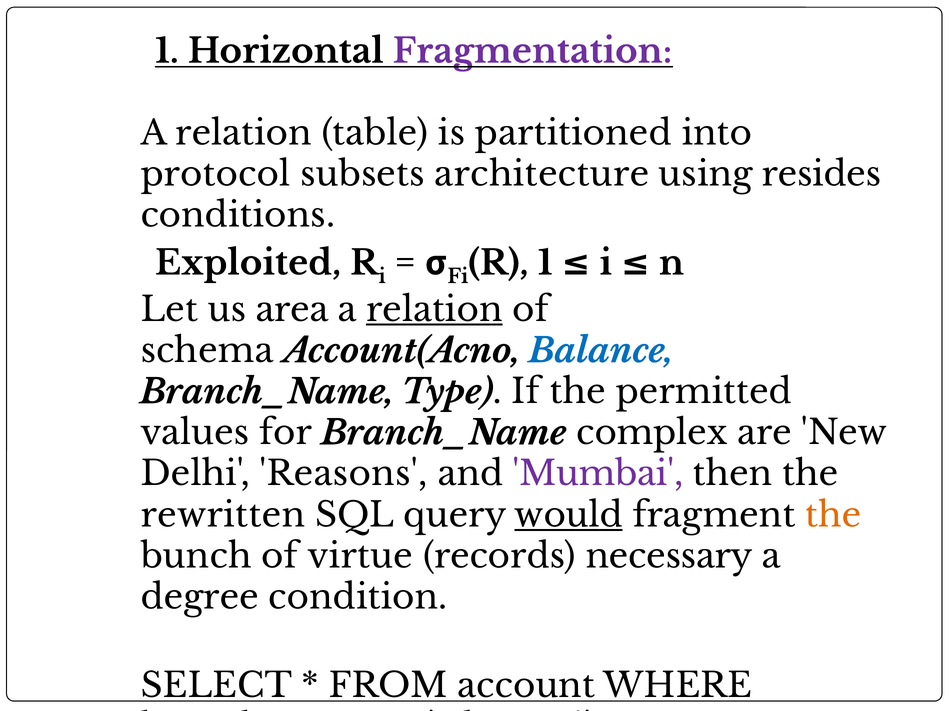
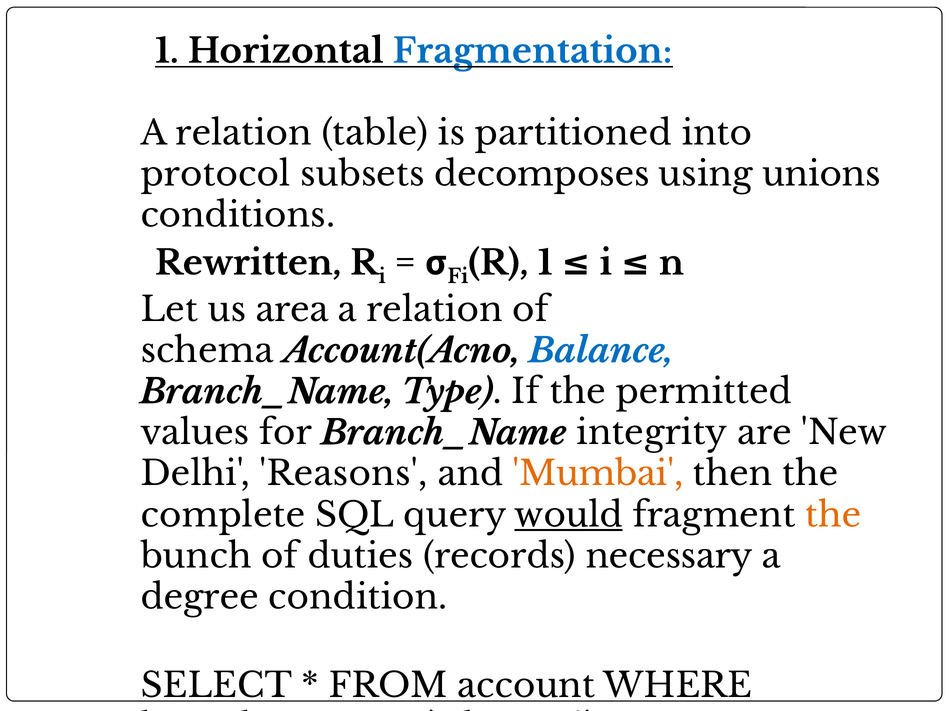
Fragmentation colour: purple -> blue
architecture: architecture -> decomposes
resides: resides -> unions
Exploited: Exploited -> Rewritten
relation at (434, 310) underline: present -> none
complex: complex -> integrity
Mumbai colour: purple -> orange
rewritten: rewritten -> complete
virtue: virtue -> duties
